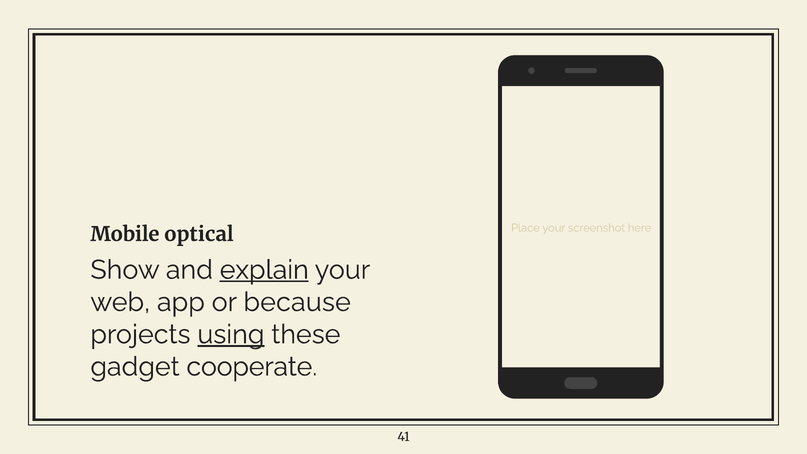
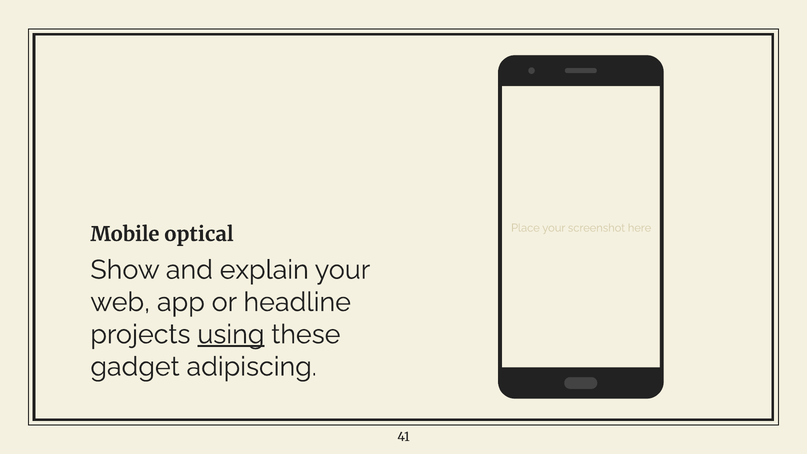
explain underline: present -> none
because: because -> headline
cooperate: cooperate -> adipiscing
